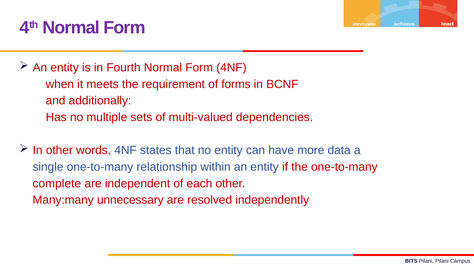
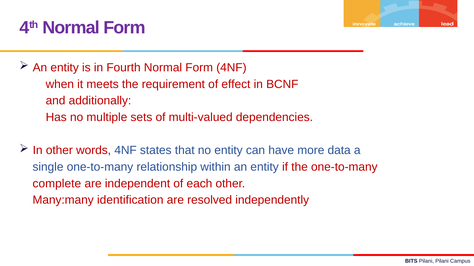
forms: forms -> effect
unnecessary: unnecessary -> identification
